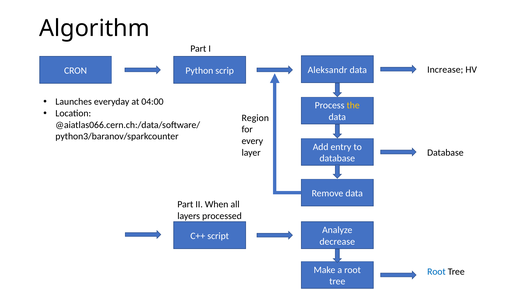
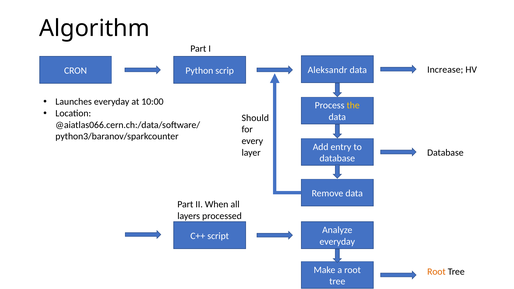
04:00: 04:00 -> 10:00
Region: Region -> Should
decrease at (337, 242): decrease -> everyday
Root at (436, 272) colour: blue -> orange
